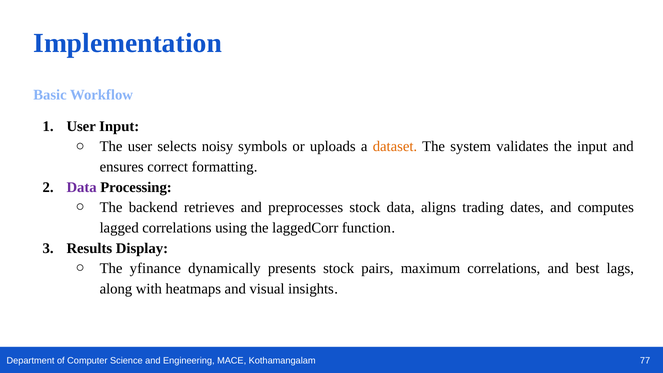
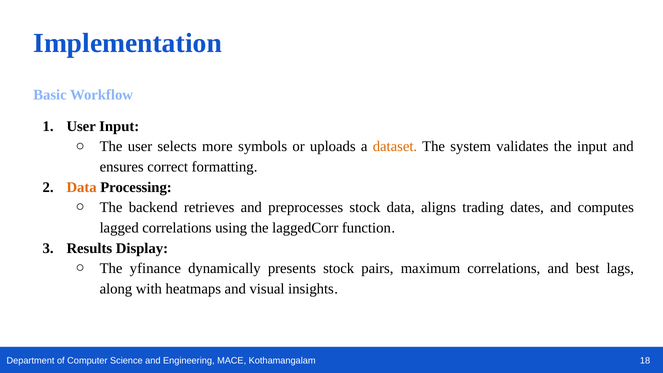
noisy: noisy -> more
Data at (82, 187) colour: purple -> orange
77: 77 -> 18
